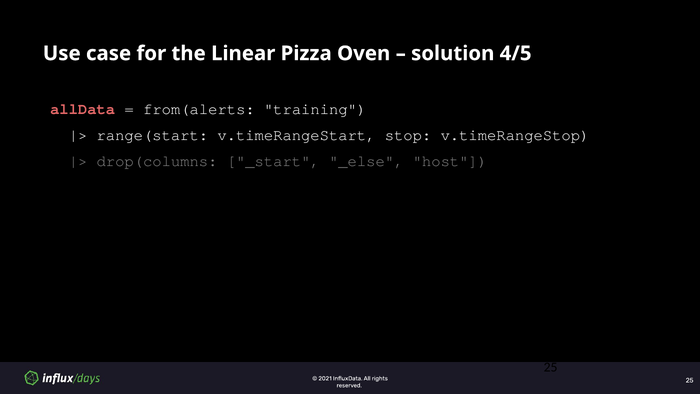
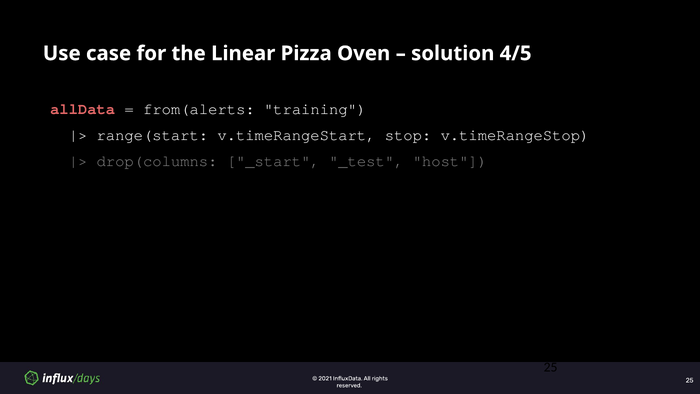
_else: _else -> _test
